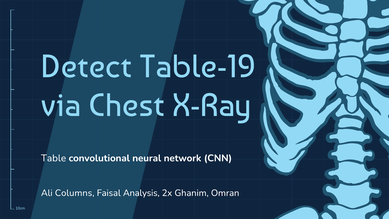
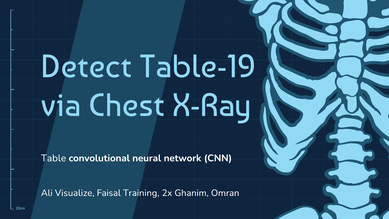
Columns: Columns -> Visualize
Analysis: Analysis -> Training
